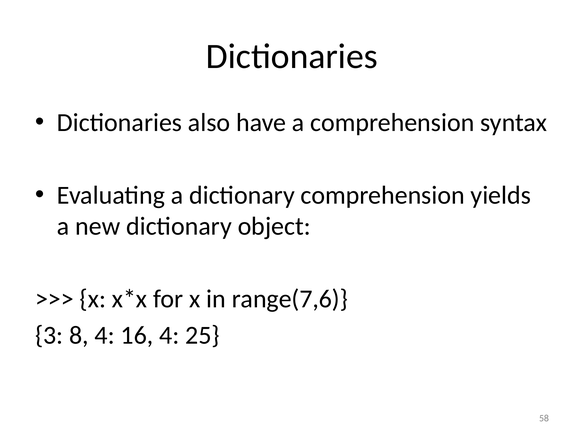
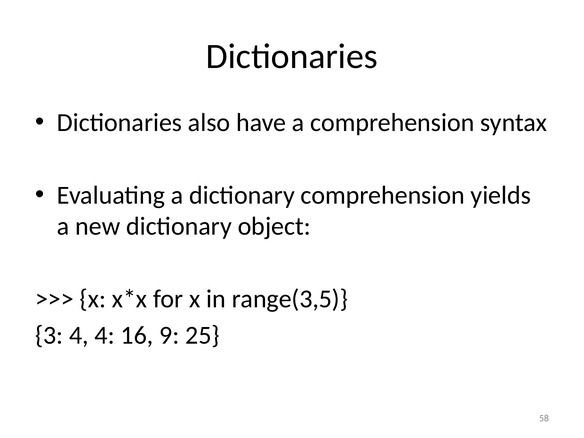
range(7,6: range(7,6 -> range(3,5
3 8: 8 -> 4
16 4: 4 -> 9
